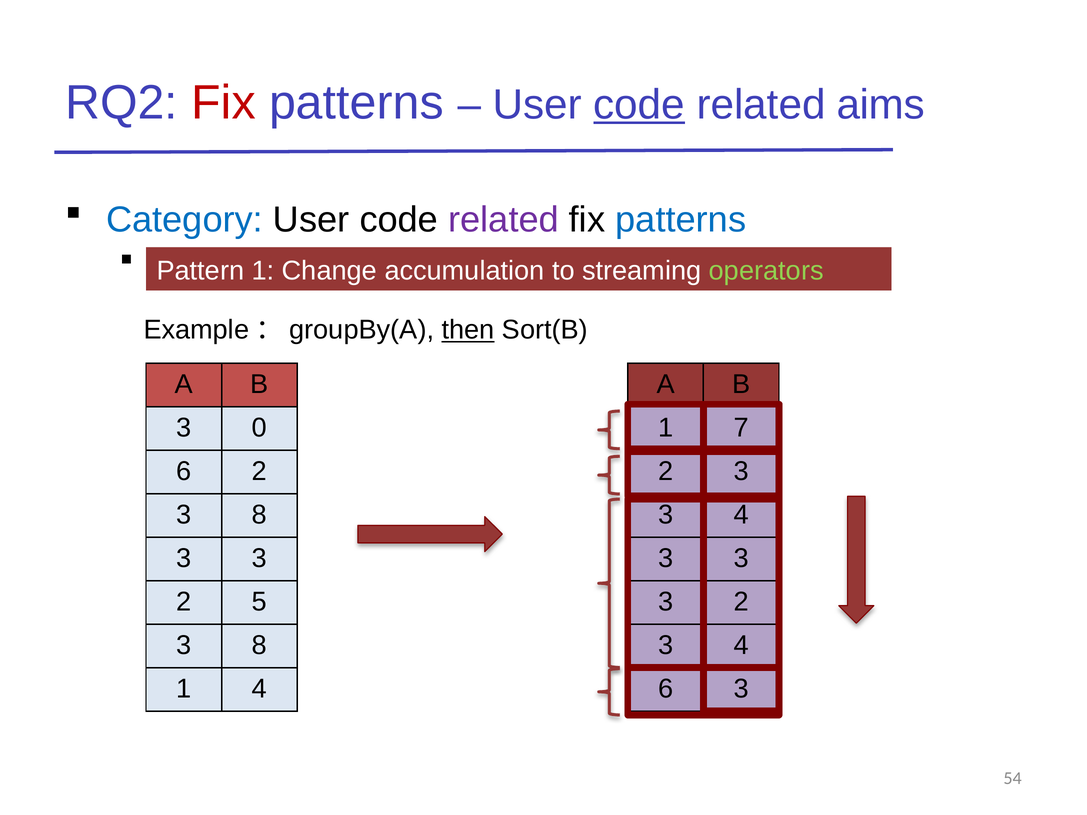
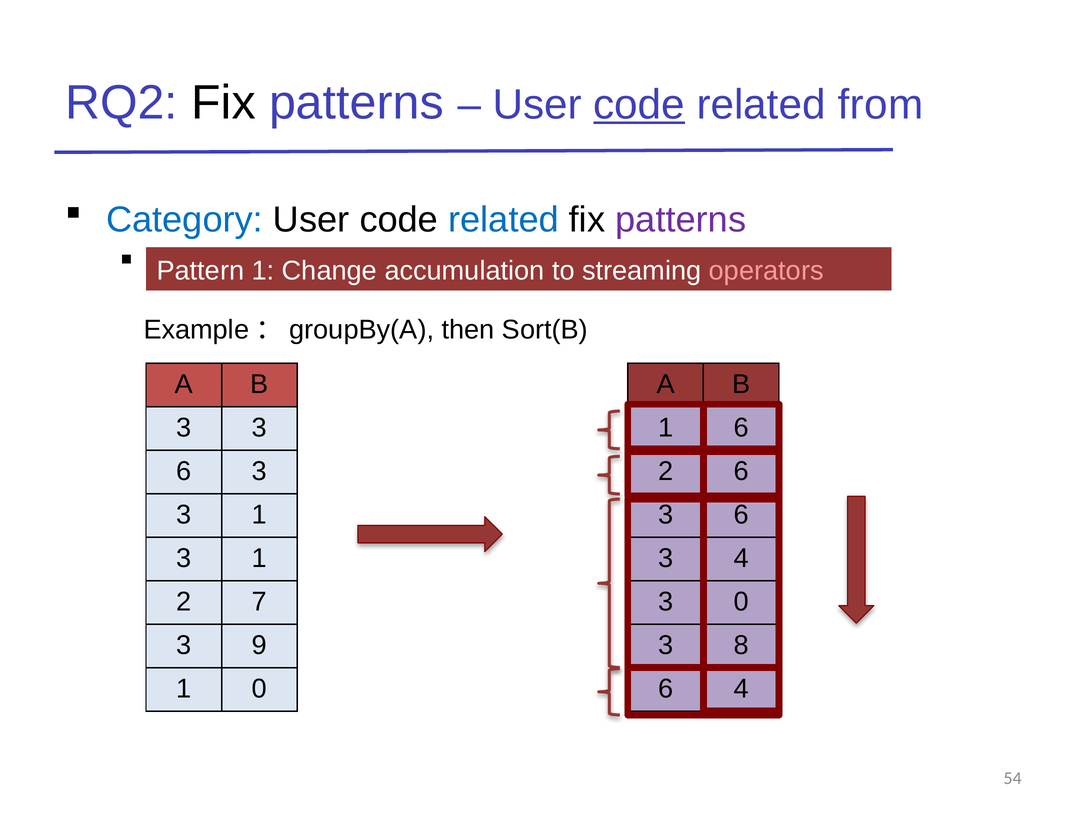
Fix at (224, 103) colour: red -> black
aims: aims -> from
related at (504, 220) colour: purple -> blue
patterns at (681, 220) colour: blue -> purple
operators colour: light green -> pink
then underline: present -> none
0 at (260, 428): 0 -> 3
1 7: 7 -> 6
2 at (260, 472): 2 -> 3
3 at (741, 472): 3 -> 6
8 at (260, 515): 8 -> 1
4 at (741, 515): 4 -> 6
3 at (260, 559): 3 -> 1
3 at (741, 559): 3 -> 4
5: 5 -> 7
2 at (741, 602): 2 -> 0
8 at (260, 646): 8 -> 9
4 at (741, 646): 4 -> 8
1 4: 4 -> 0
6 3: 3 -> 4
